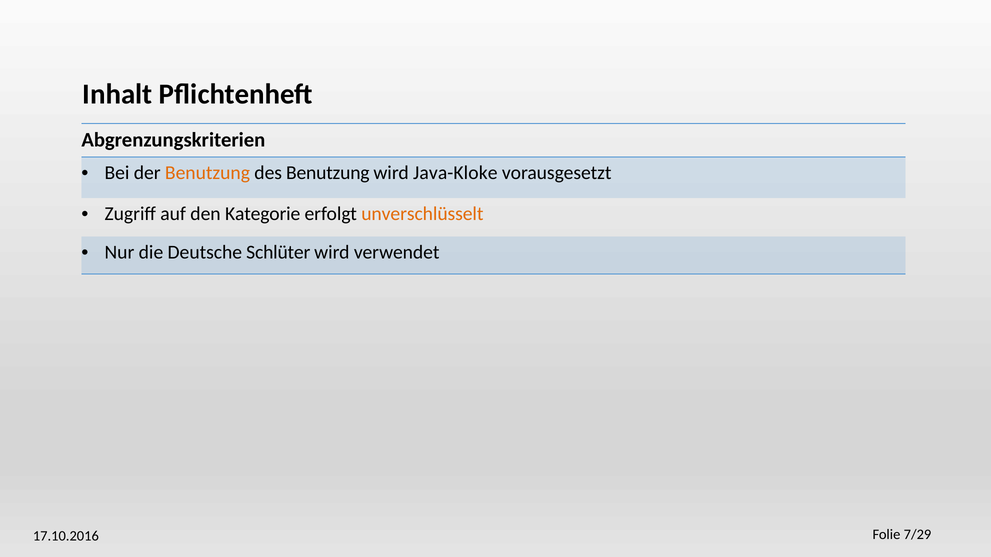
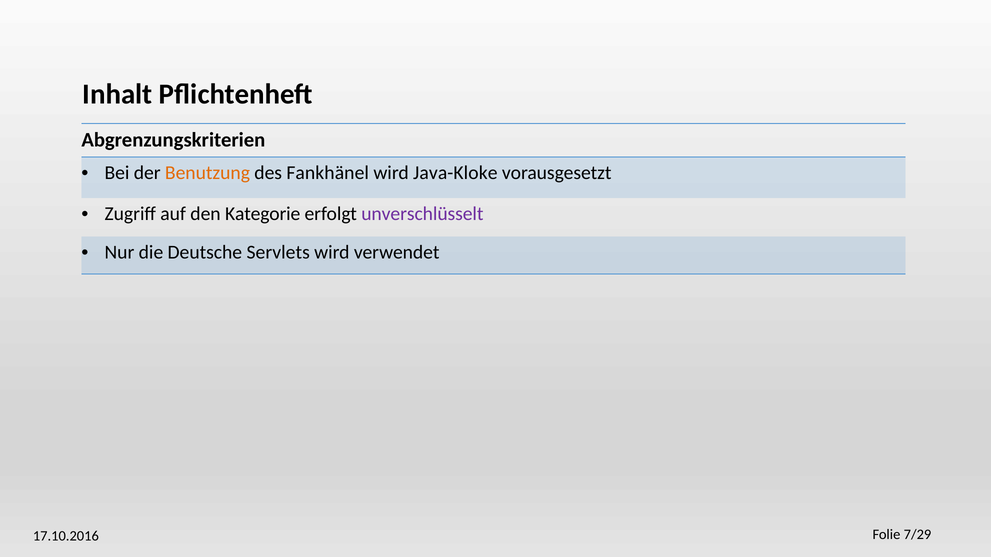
des Benutzung: Benutzung -> Fankhänel
unverschlüsselt colour: orange -> purple
Schlüter: Schlüter -> Servlets
